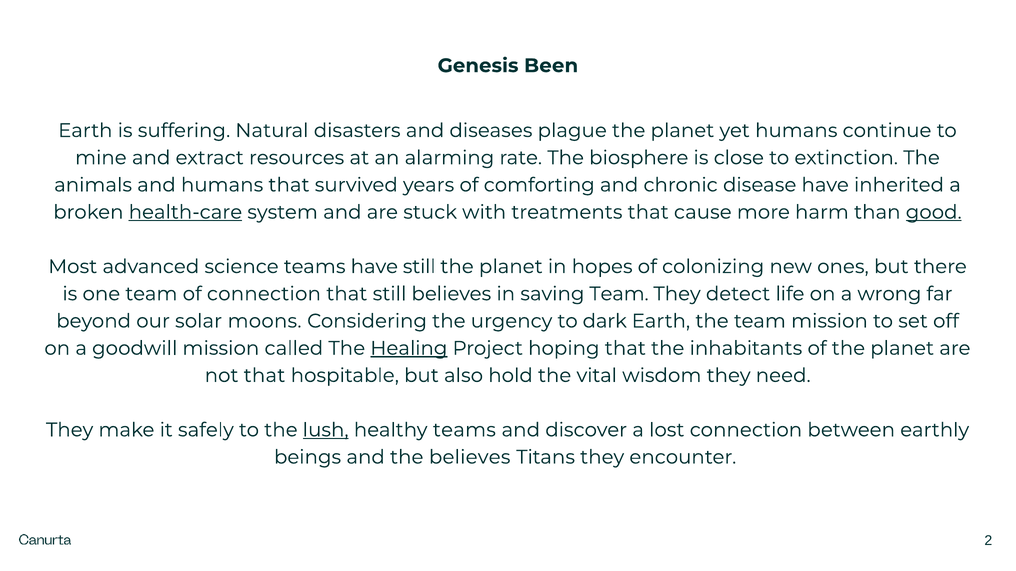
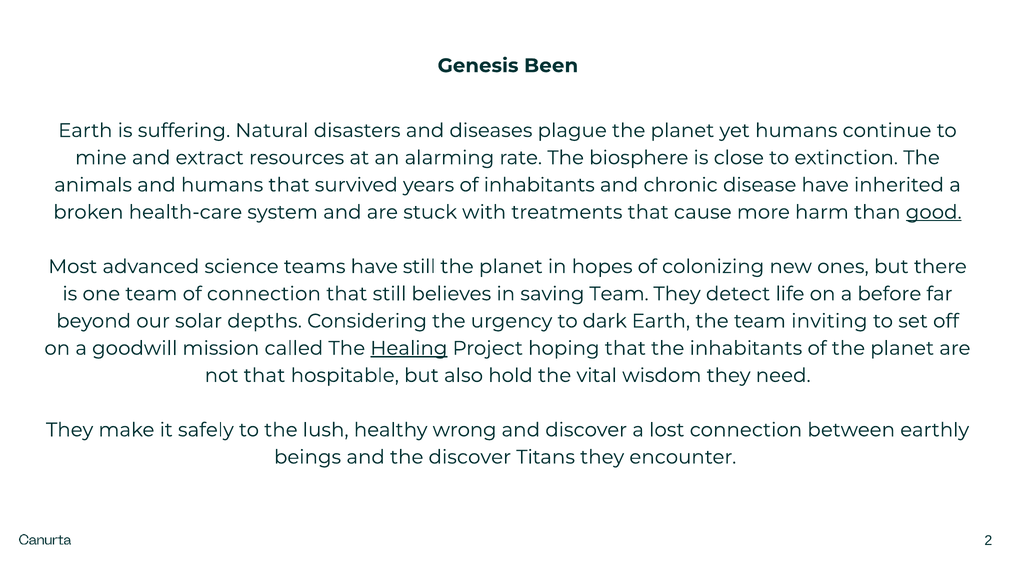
of comforting: comforting -> inhabitants
health-care underline: present -> none
wrong: wrong -> before
moons: moons -> depths
team mission: mission -> inviting
lush underline: present -> none
healthy teams: teams -> wrong
the believes: believes -> discover
